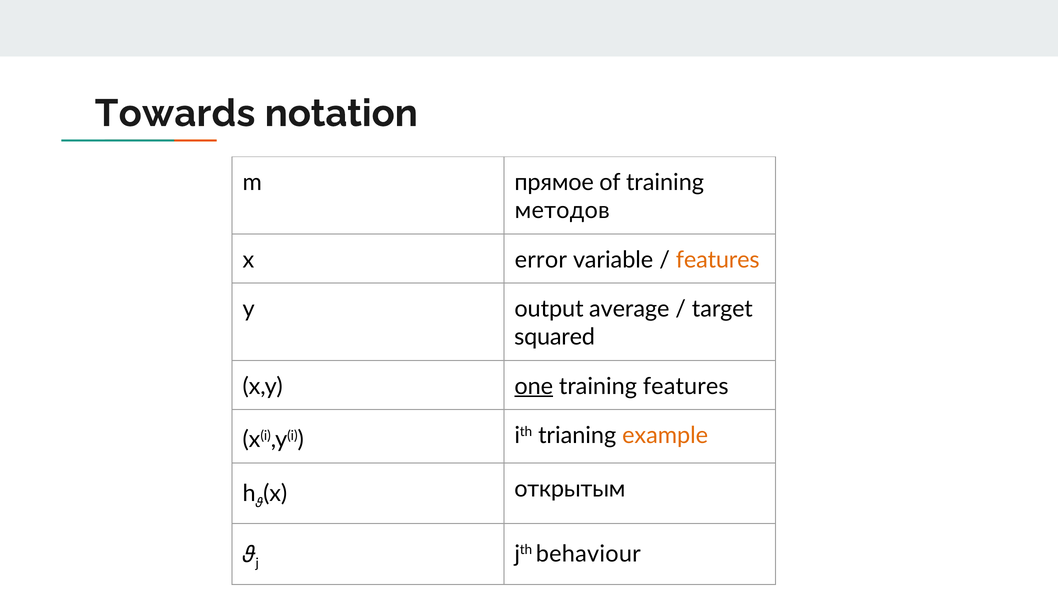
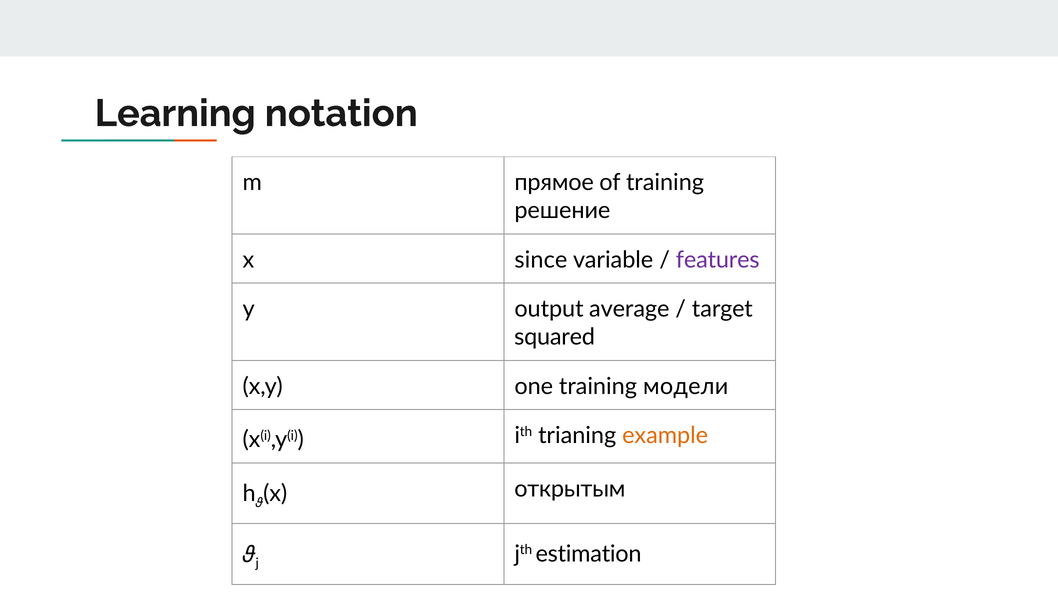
Towards: Towards -> Learning
методов: методов -> решение
error: error -> since
features at (718, 260) colour: orange -> purple
one underline: present -> none
training features: features -> модели
behaviour: behaviour -> estimation
